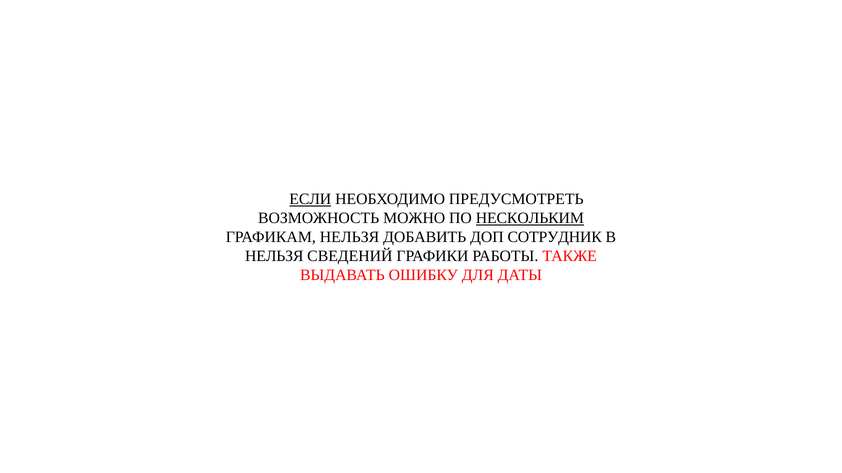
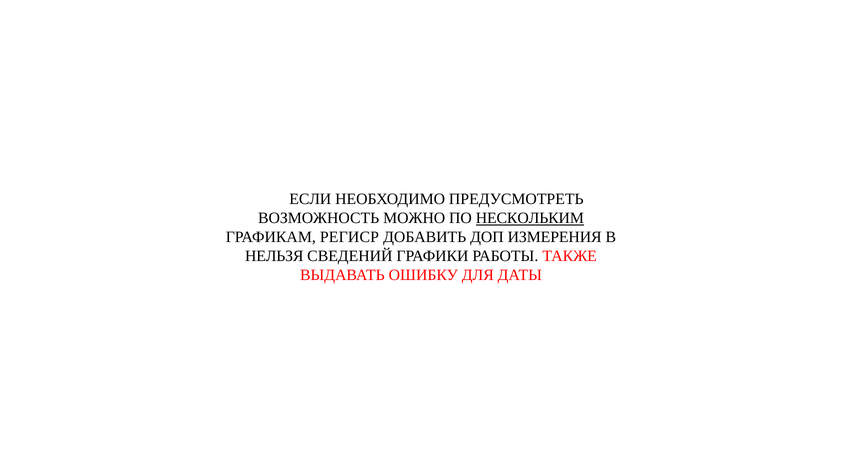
ЕСЛИ underline: present -> none
ГРАФИКАМ НЕЛЬЗЯ: НЕЛЬЗЯ -> РЕГИСР
СОТРУДНИК: СОТРУДНИК -> ИЗМЕРЕНИЯ
